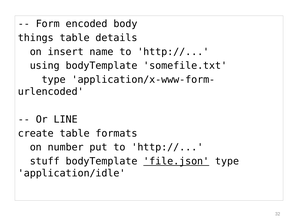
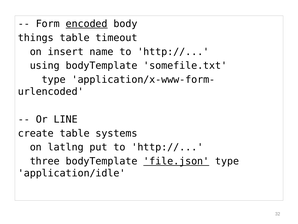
encoded underline: none -> present
details: details -> timeout
formats: formats -> systems
number: number -> latlng
stuff: stuff -> three
